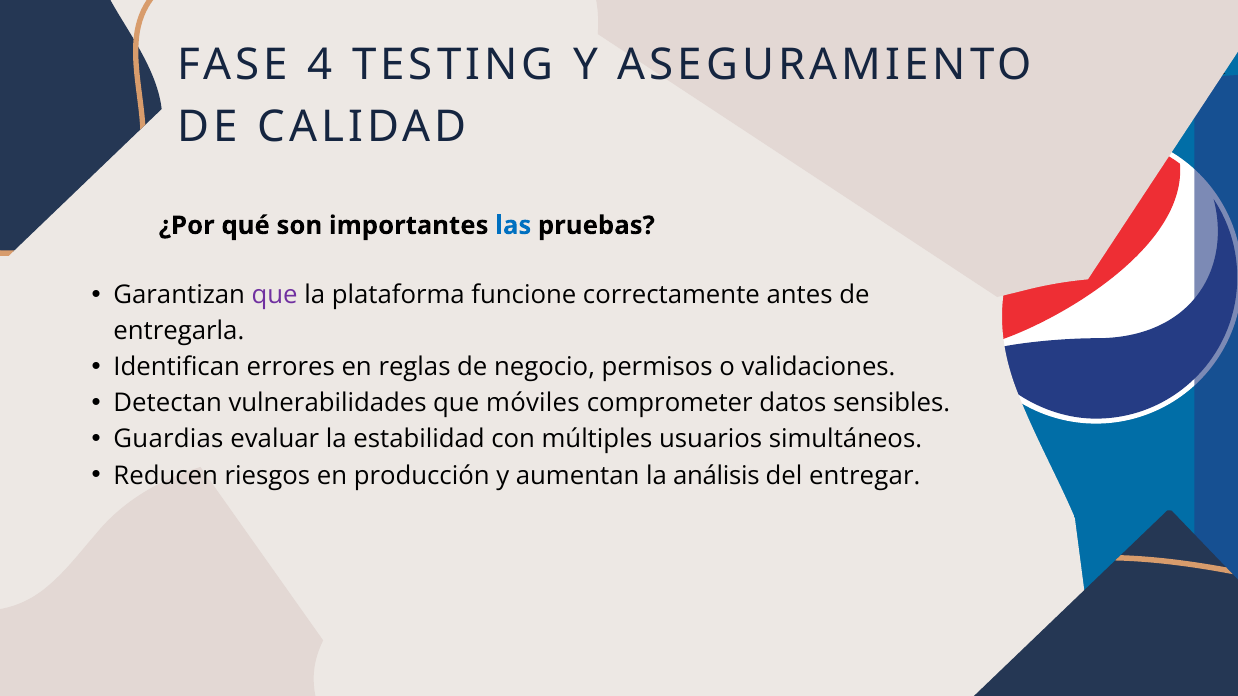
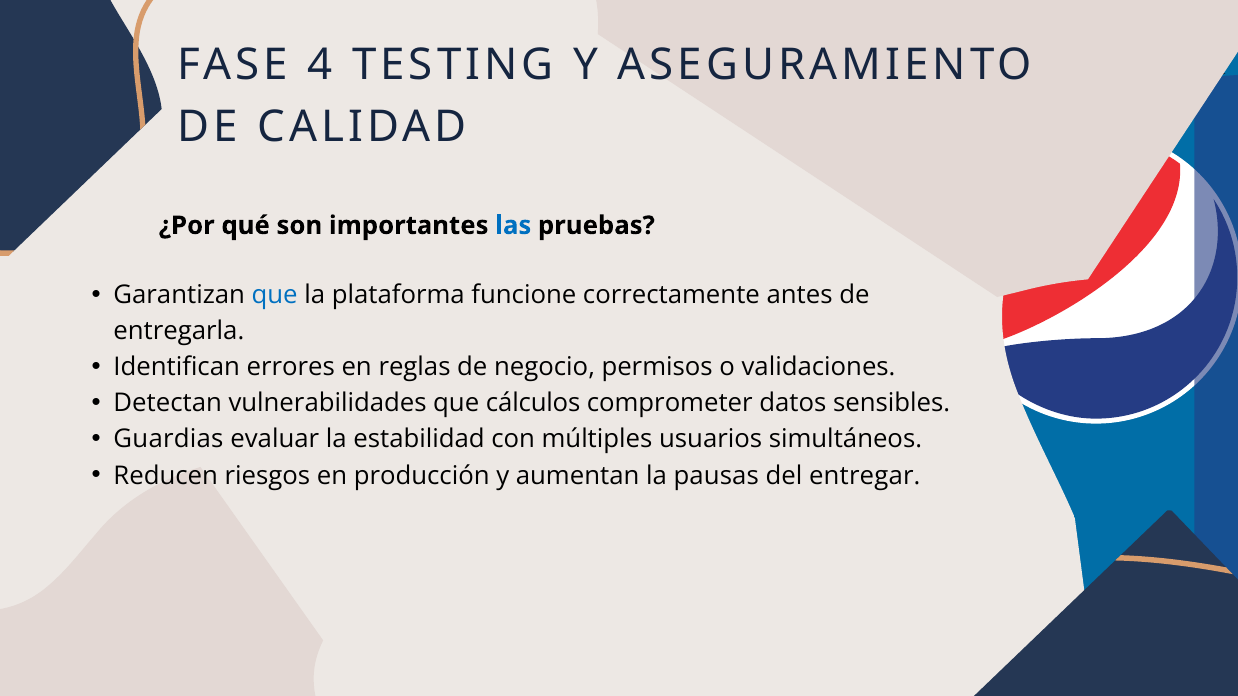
que at (275, 295) colour: purple -> blue
móviles: móviles -> cálculos
análisis: análisis -> pausas
